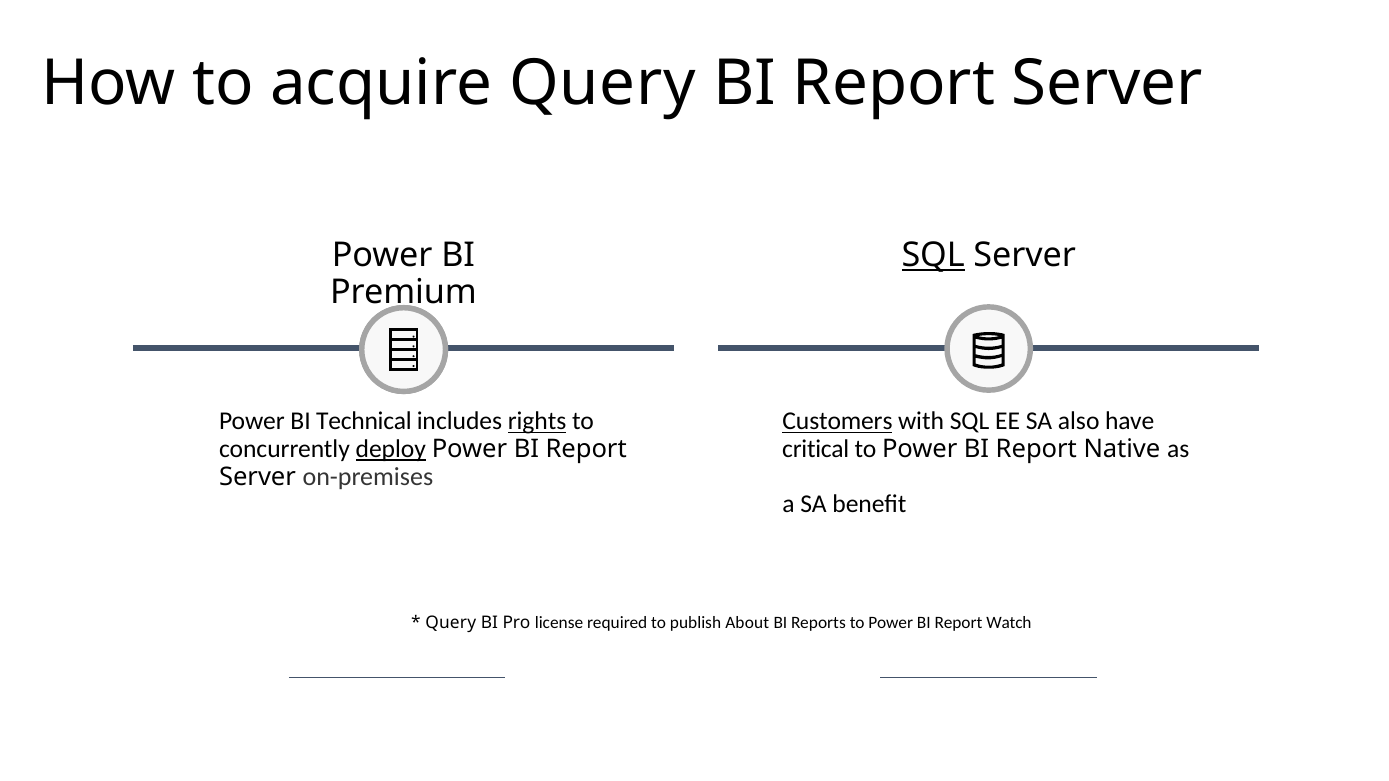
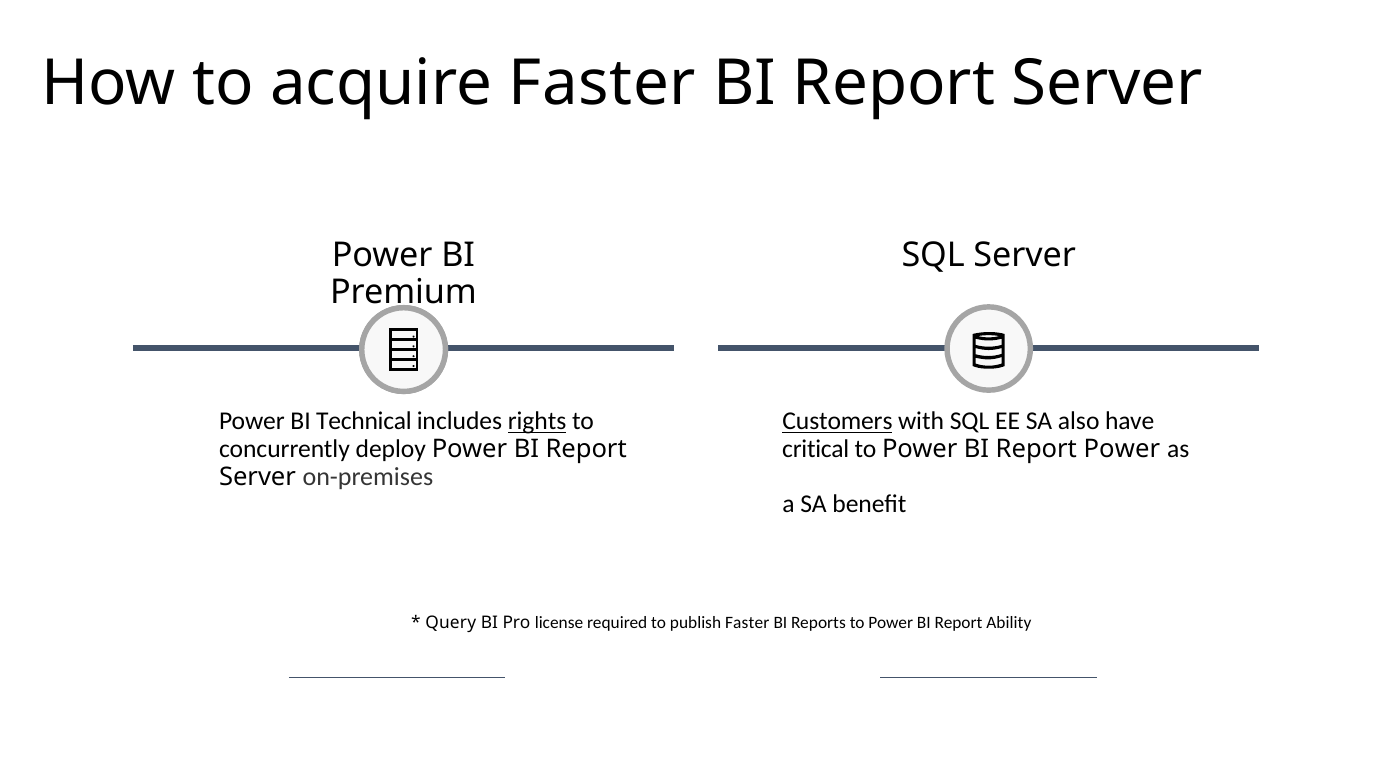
acquire Query: Query -> Faster
SQL at (933, 256) underline: present -> none
deploy underline: present -> none
Report Native: Native -> Power
publish About: About -> Faster
Watch: Watch -> Ability
